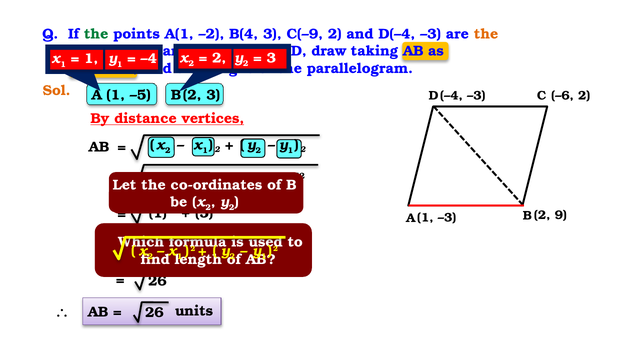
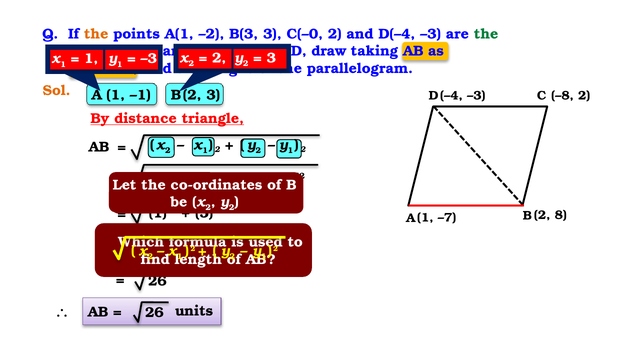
the at (96, 34) colour: green -> orange
B(4: B(4 -> B(3
C(–9: C(–9 -> C(–0
the at (486, 34) colour: orange -> green
–4 at (149, 59): –4 -> –3
–5: –5 -> –1
–6: –6 -> –8
distance vertices: vertices -> triangle
9: 9 -> 8
A(1 –3: –3 -> –7
